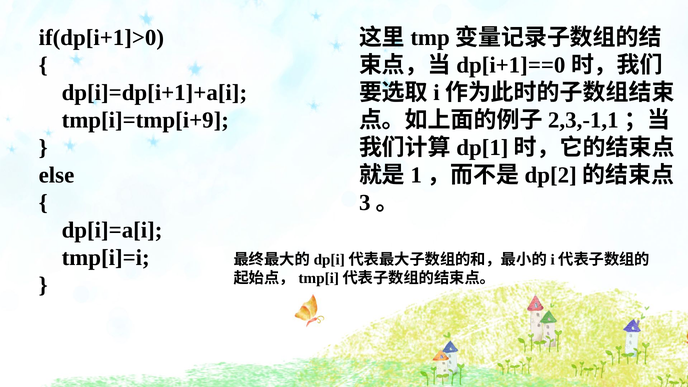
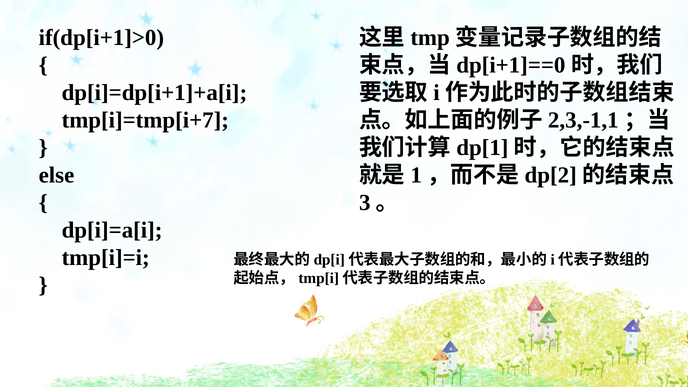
tmp[i]=tmp[i+9: tmp[i]=tmp[i+9 -> tmp[i]=tmp[i+7
